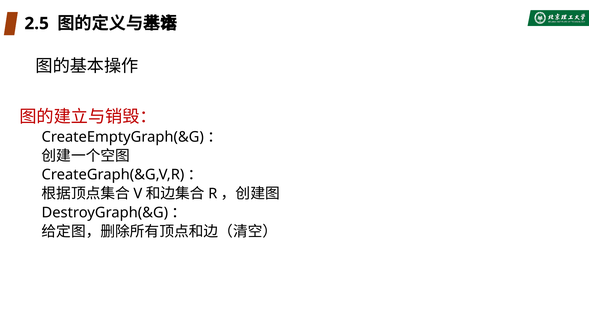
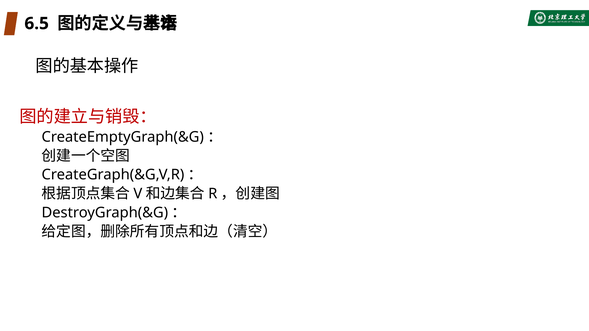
2.5: 2.5 -> 6.5
